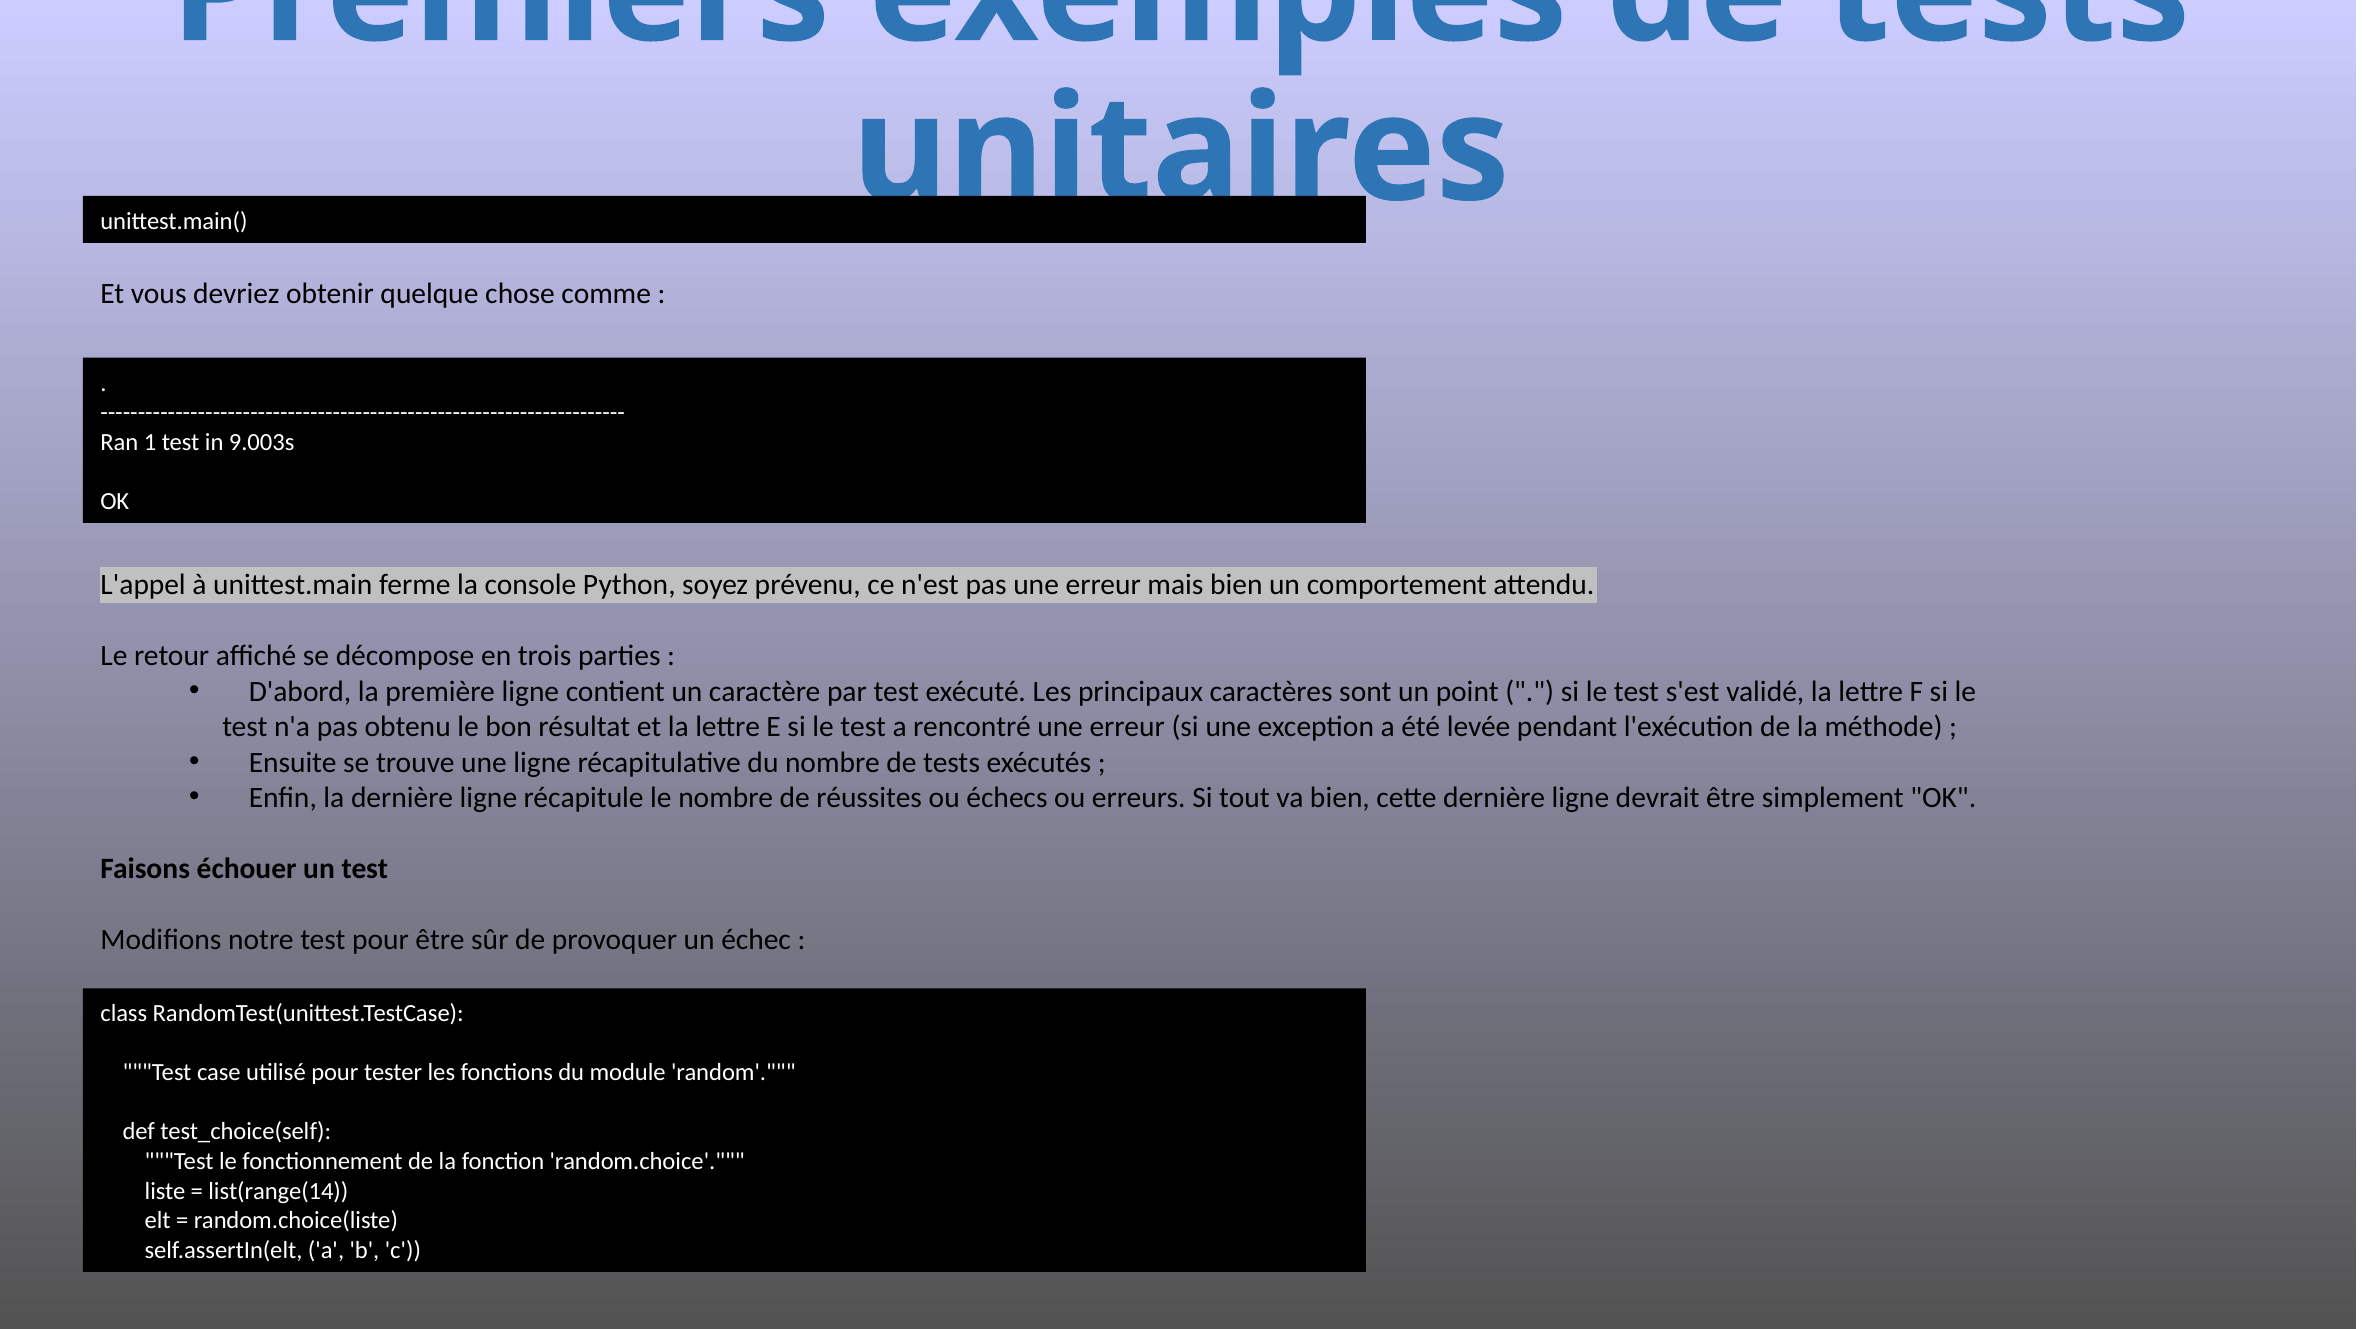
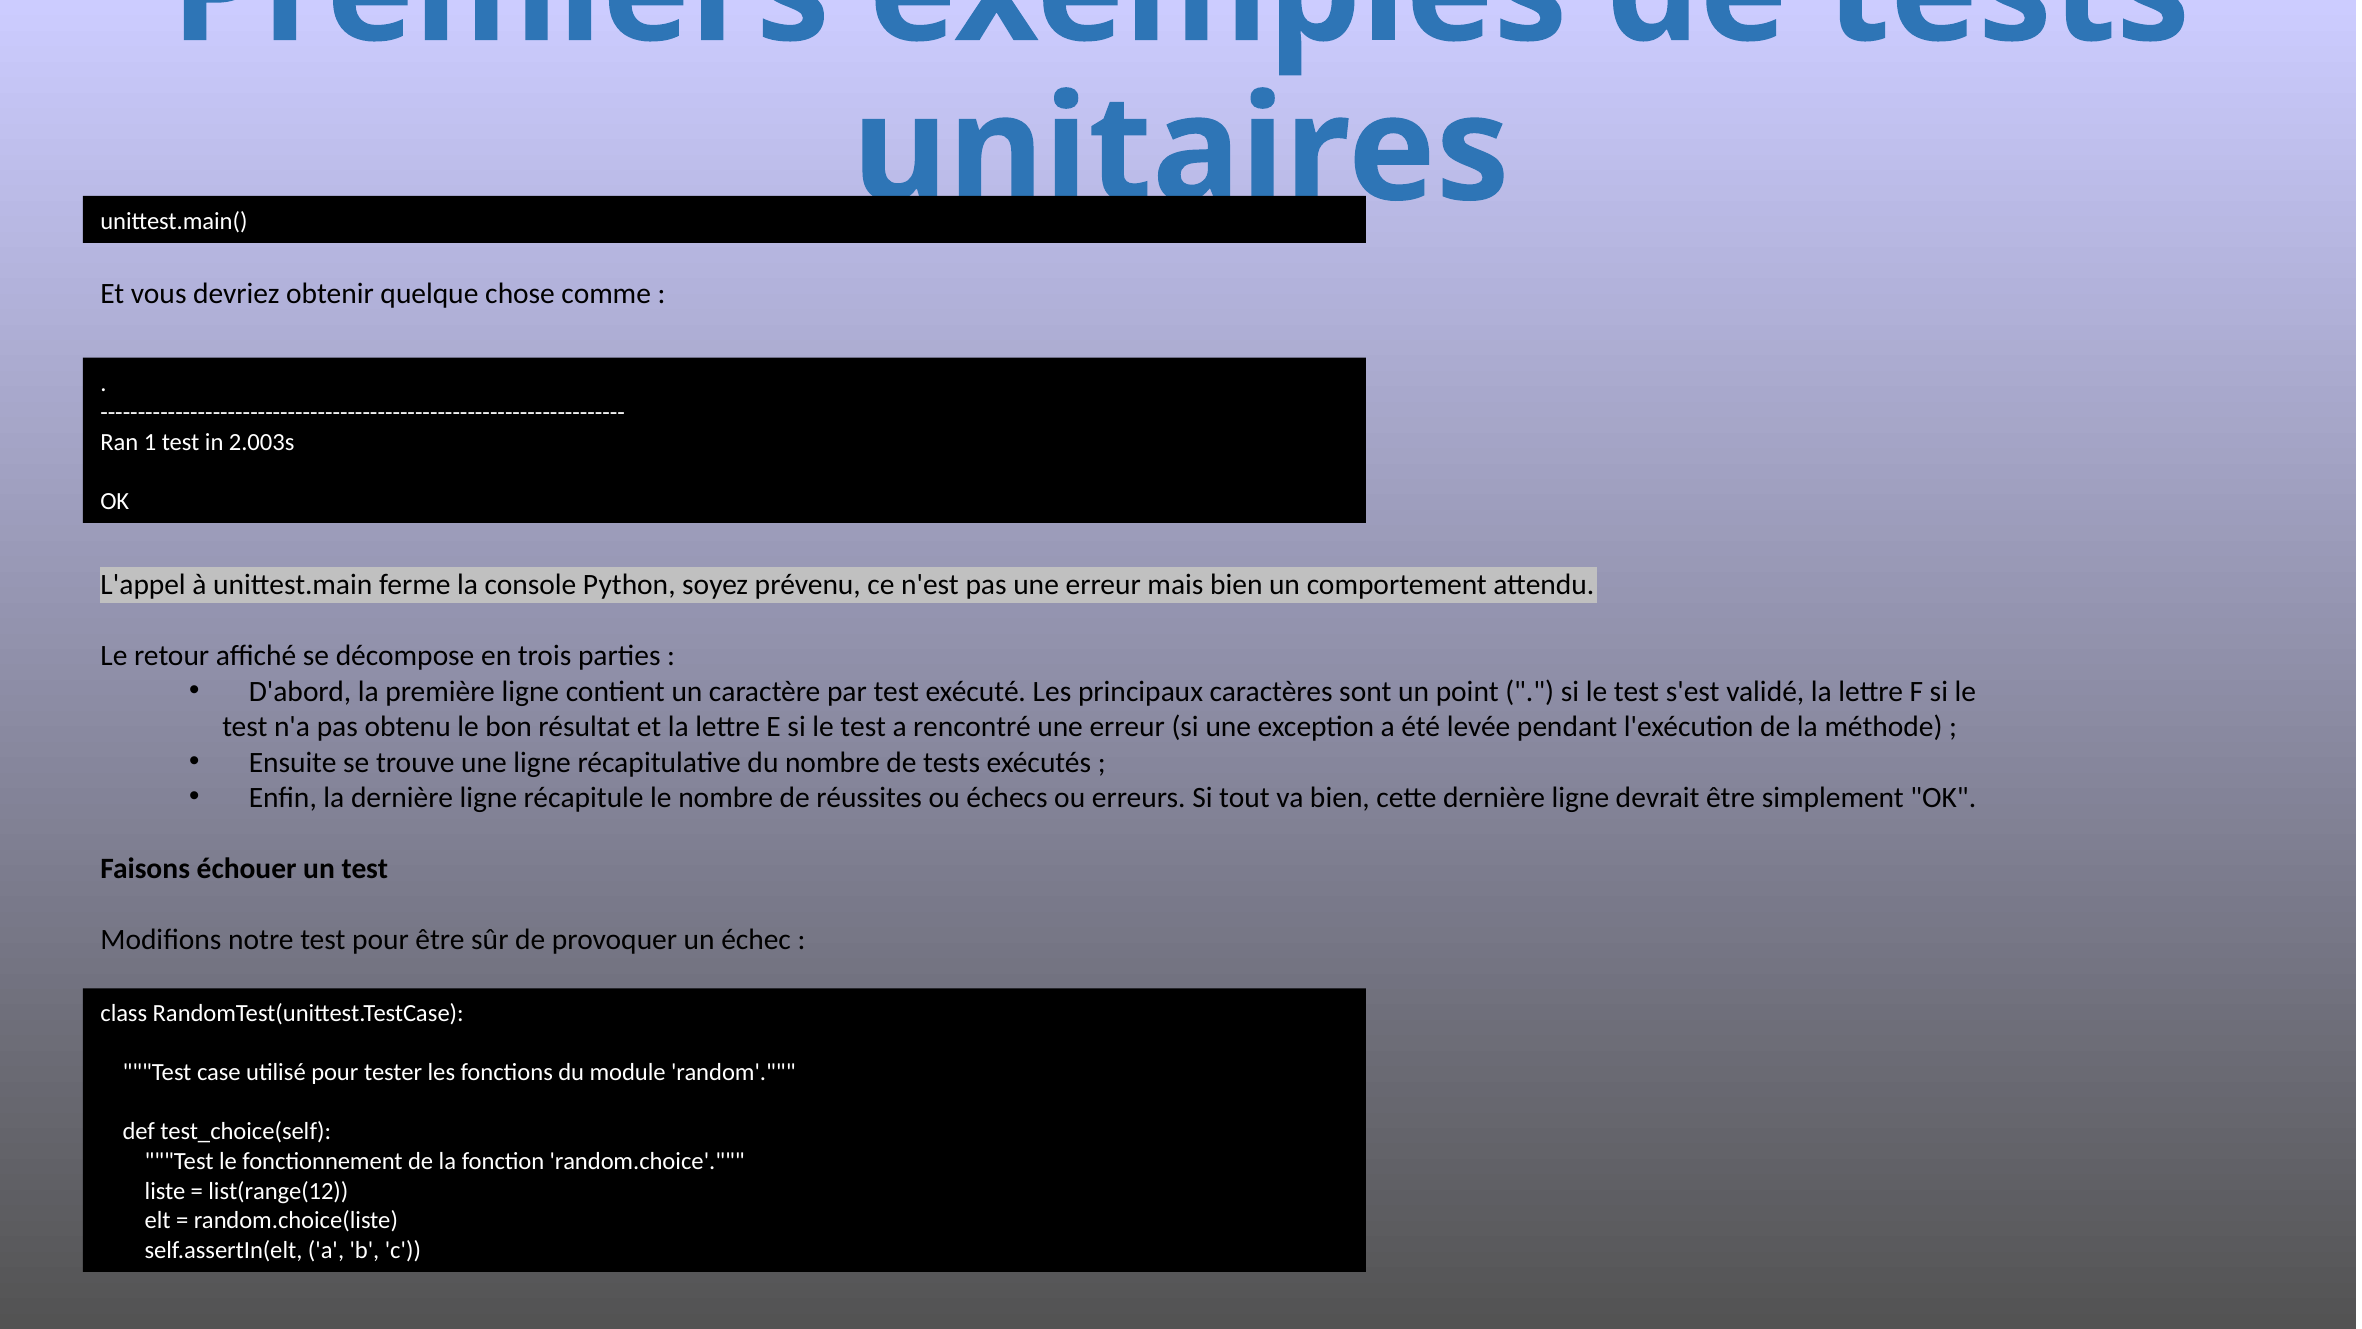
9.003s: 9.003s -> 2.003s
list(range(14: list(range(14 -> list(range(12
